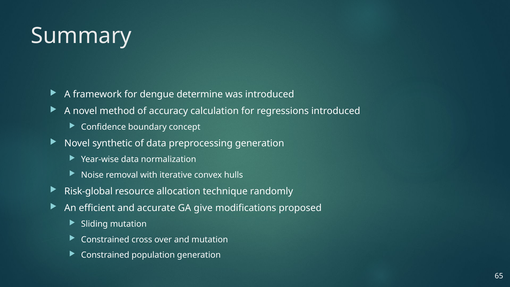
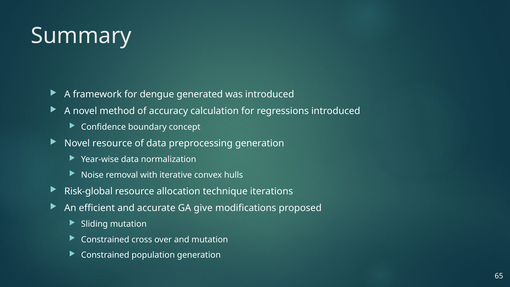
determine: determine -> generated
Novel synthetic: synthetic -> resource
randomly: randomly -> iterations
